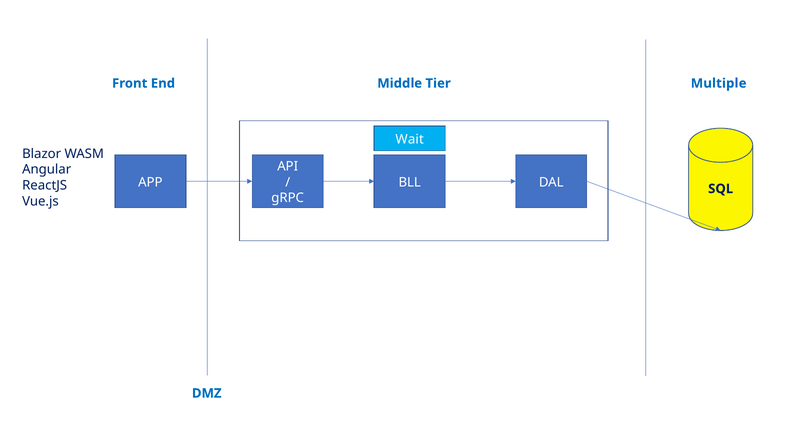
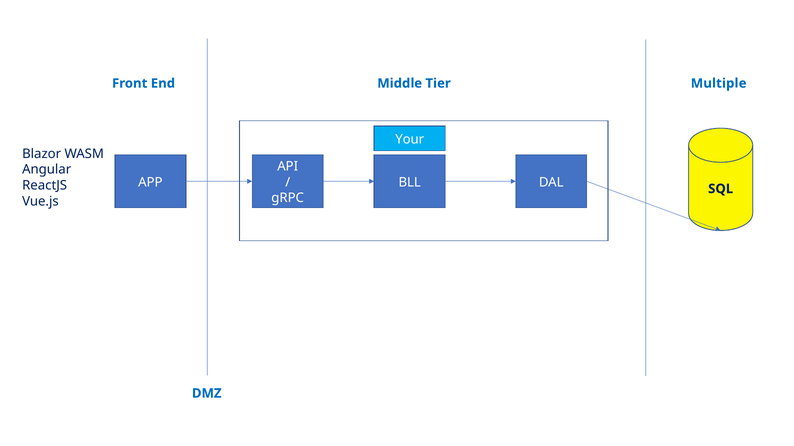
Wait: Wait -> Your
